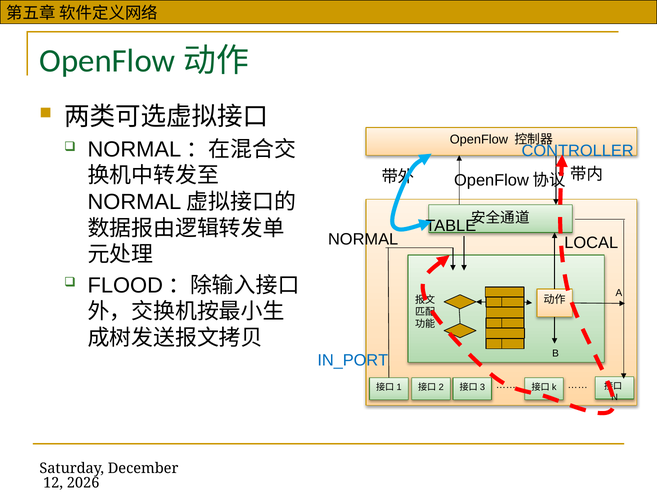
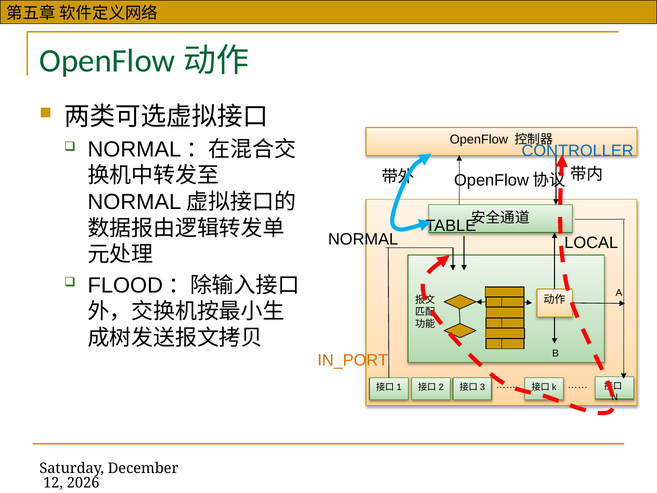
IN_PORT colour: blue -> orange
